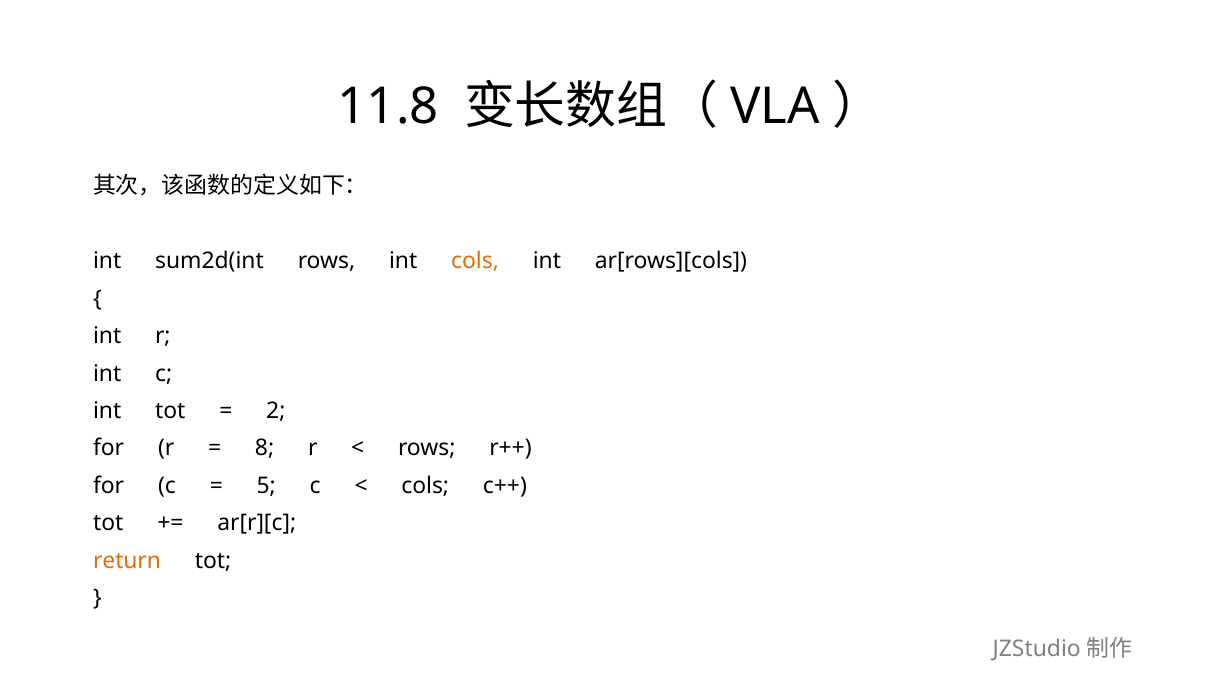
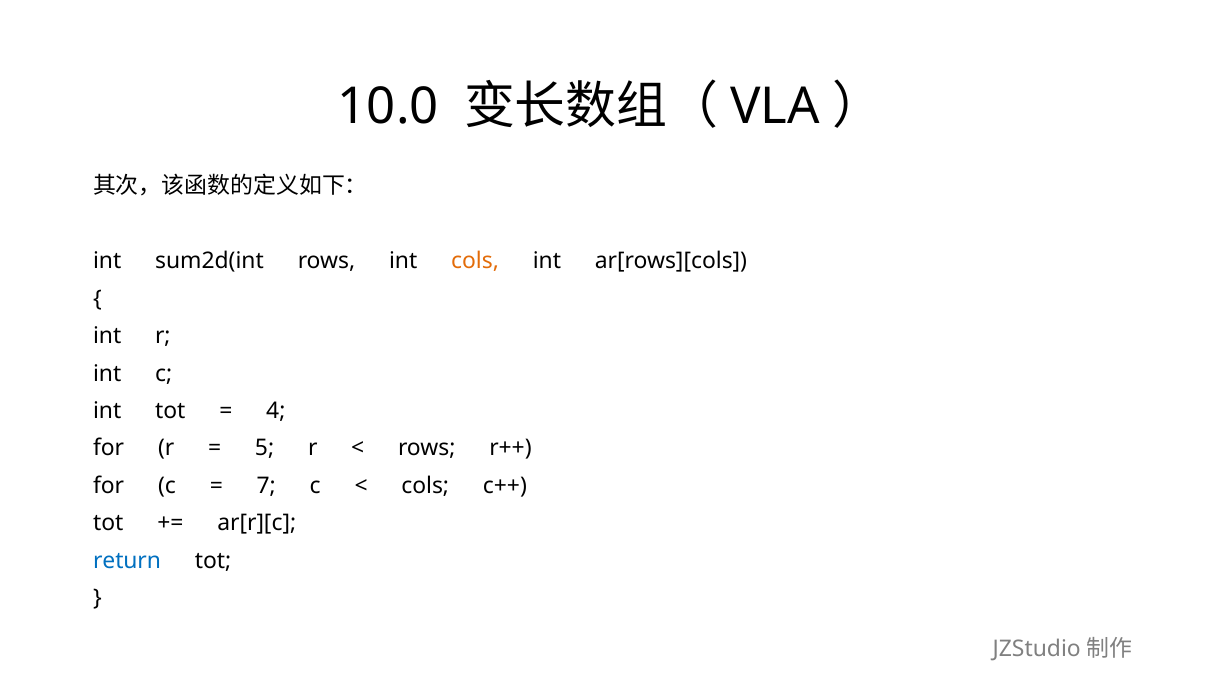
11.8: 11.8 -> 10.0
2: 2 -> 4
8: 8 -> 5
5: 5 -> 7
return colour: orange -> blue
